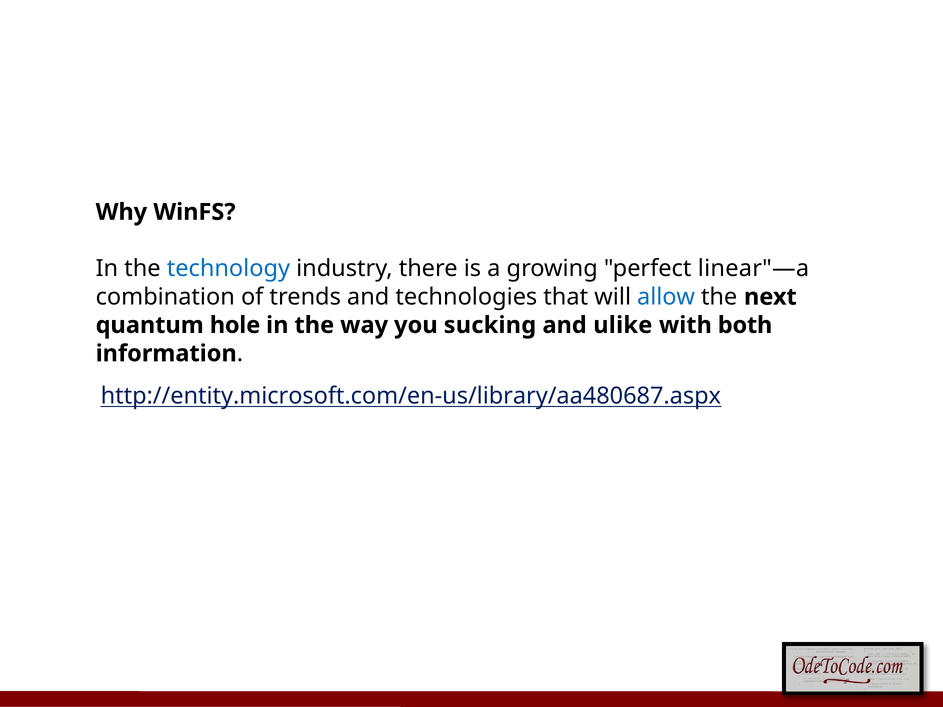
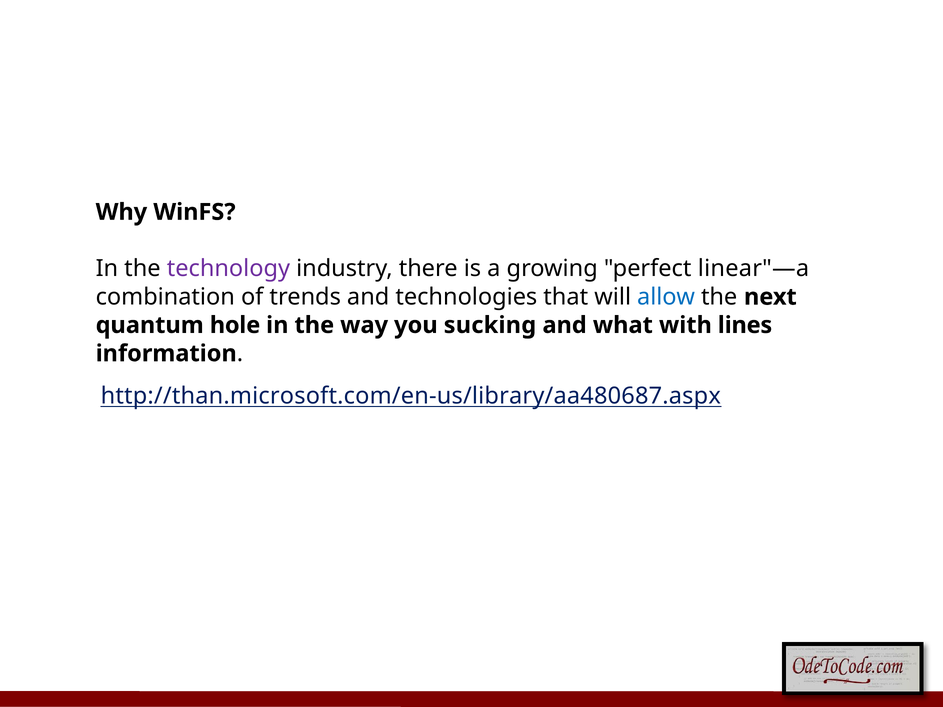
technology colour: blue -> purple
ulike: ulike -> what
both: both -> lines
http://entity.microsoft.com/en-us/library/aa480687.aspx: http://entity.microsoft.com/en-us/library/aa480687.aspx -> http://than.microsoft.com/en-us/library/aa480687.aspx
